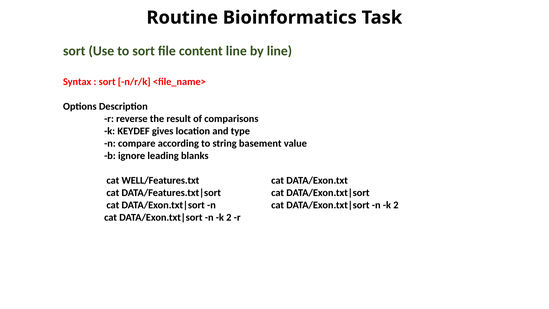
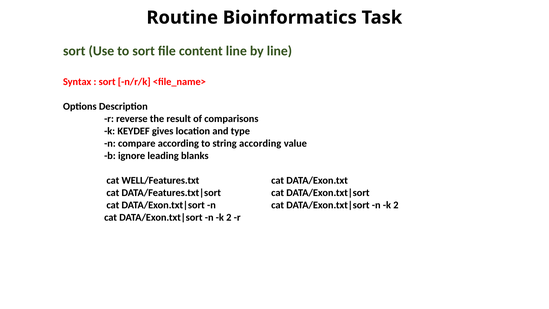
string basement: basement -> according
